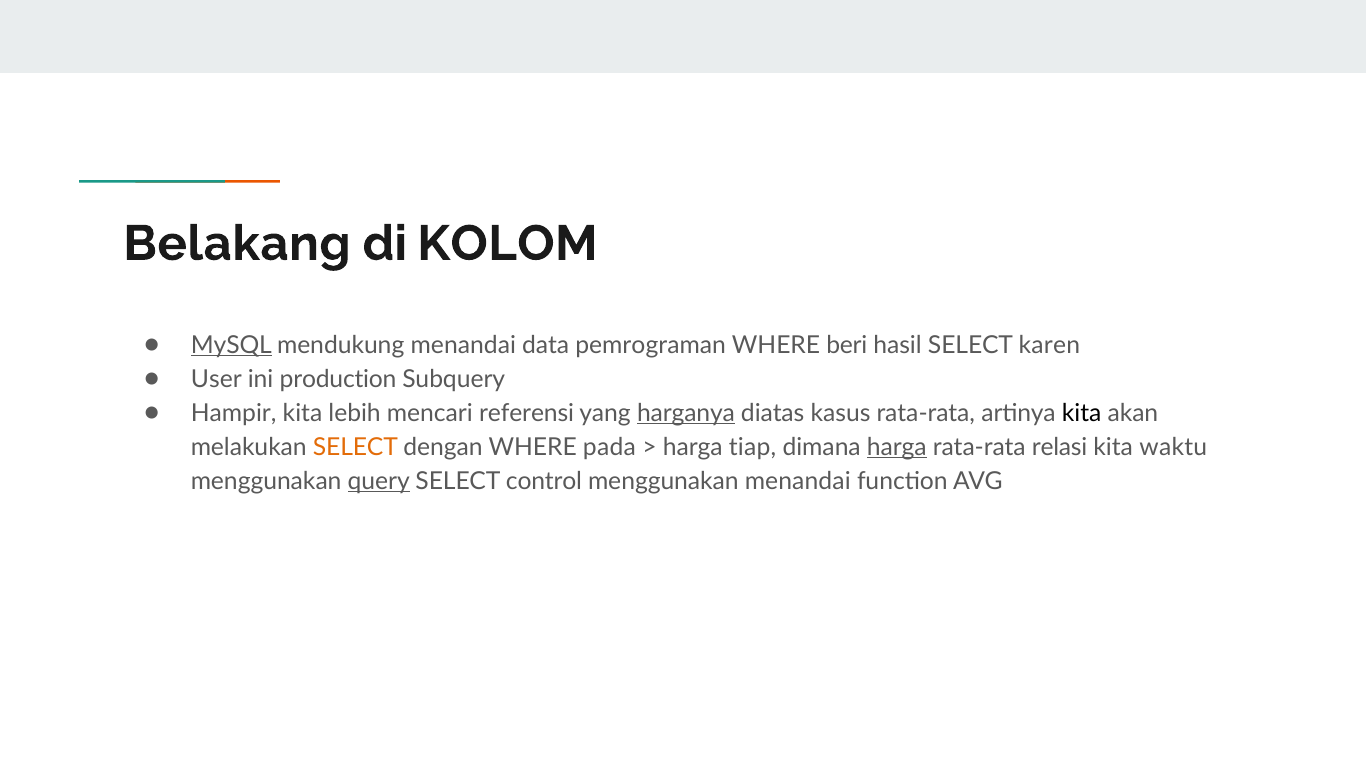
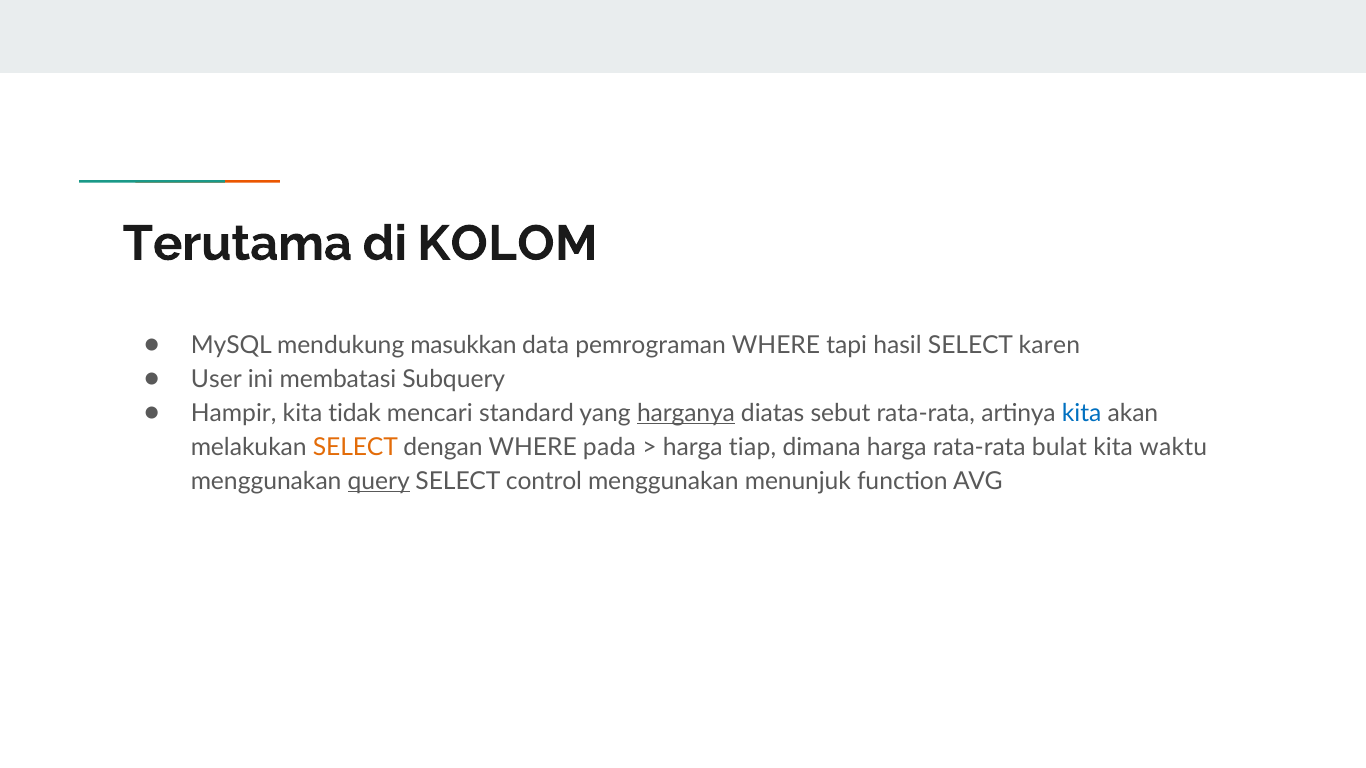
Belakang: Belakang -> Terutama
MySQL underline: present -> none
mendukung menandai: menandai -> masukkan
beri: beri -> tapi
production: production -> membatasi
lebih: lebih -> tidak
referensi: referensi -> standard
kasus: kasus -> sebut
kita at (1082, 413) colour: black -> blue
harga at (897, 447) underline: present -> none
relasi: relasi -> bulat
menggunakan menandai: menandai -> menunjuk
